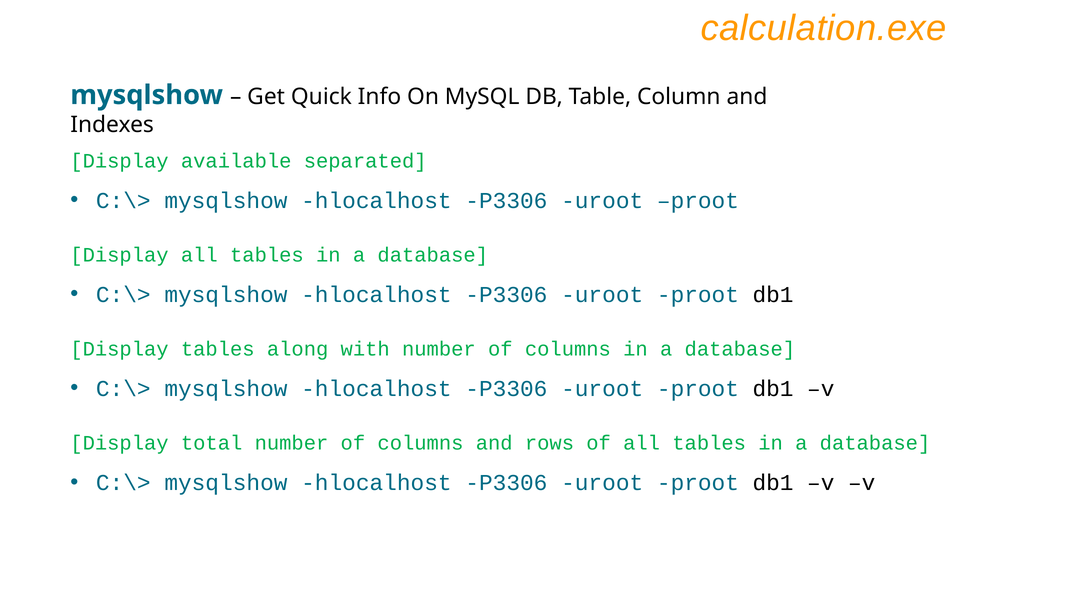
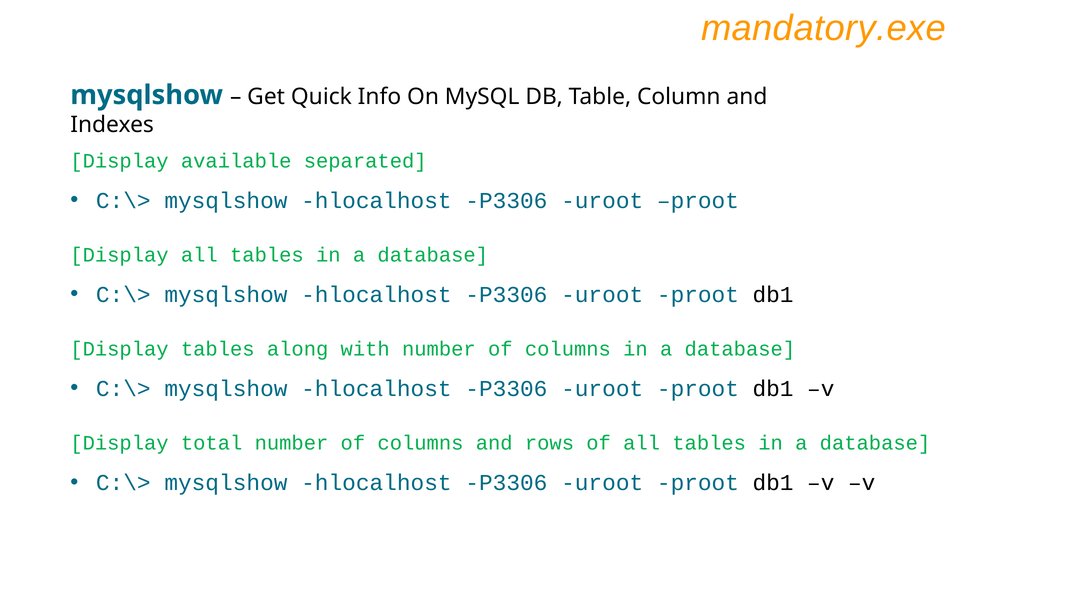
calculation.exe: calculation.exe -> mandatory.exe
